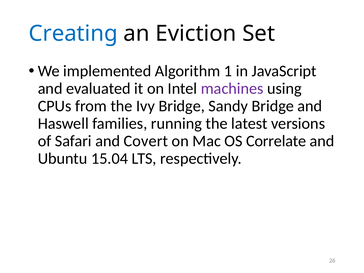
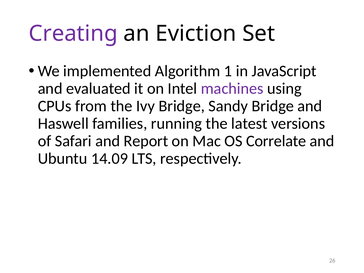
Creating colour: blue -> purple
Covert: Covert -> Report
15.04: 15.04 -> 14.09
